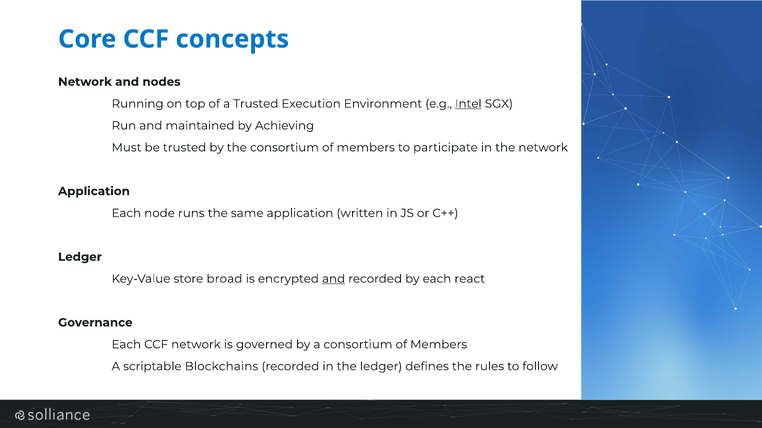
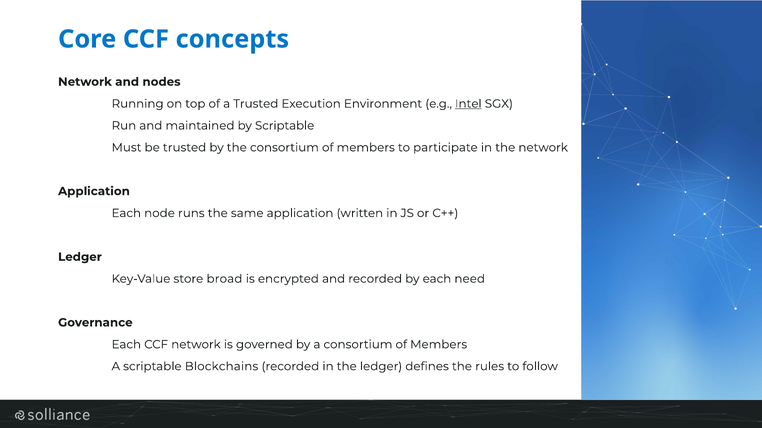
by Achieving: Achieving -> Scriptable
and at (334, 279) underline: present -> none
react: react -> need
